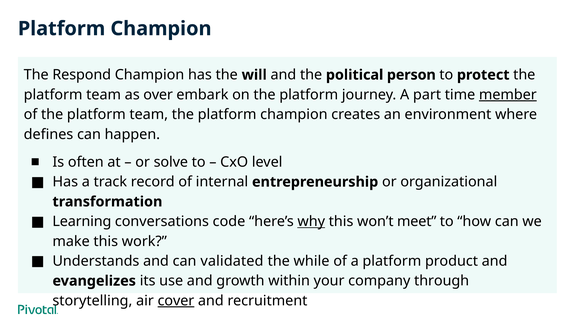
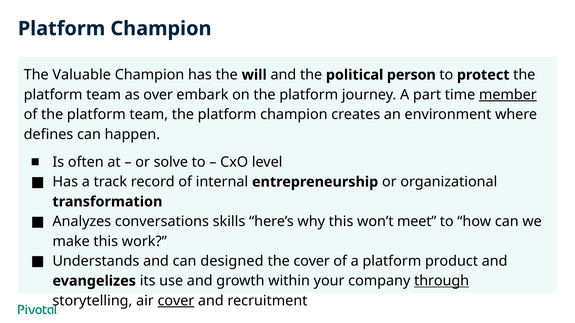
Respond: Respond -> Valuable
Learning: Learning -> Analyzes
code: code -> skills
why underline: present -> none
validated: validated -> designed
the while: while -> cover
through underline: none -> present
